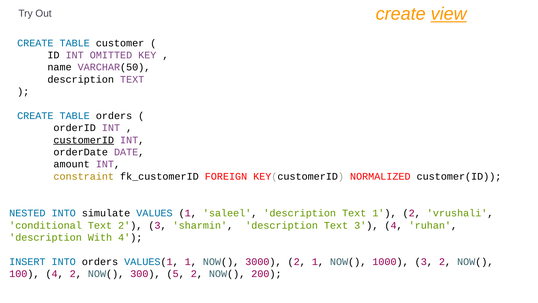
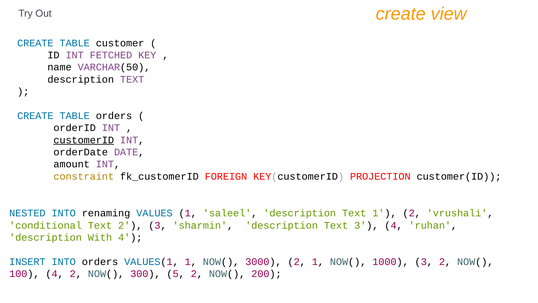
view underline: present -> none
OMITTED: OMITTED -> FETCHED
NORMALIZED: NORMALIZED -> PROJECTION
simulate: simulate -> renaming
